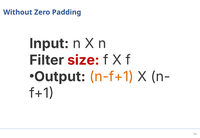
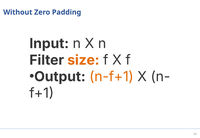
size colour: red -> orange
